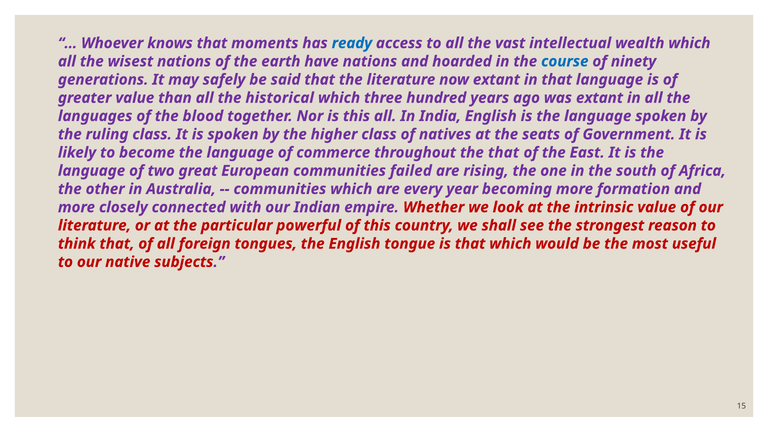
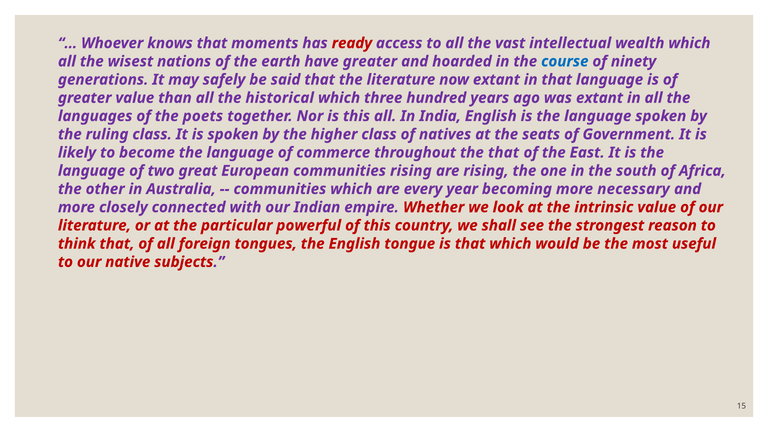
ready colour: blue -> red
have nations: nations -> greater
blood: blood -> poets
communities failed: failed -> rising
formation: formation -> necessary
